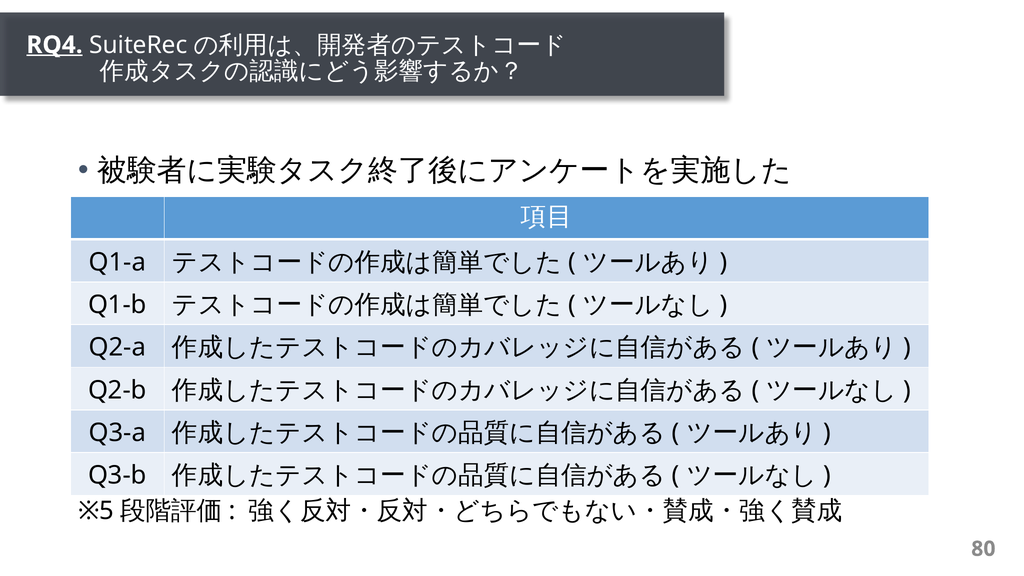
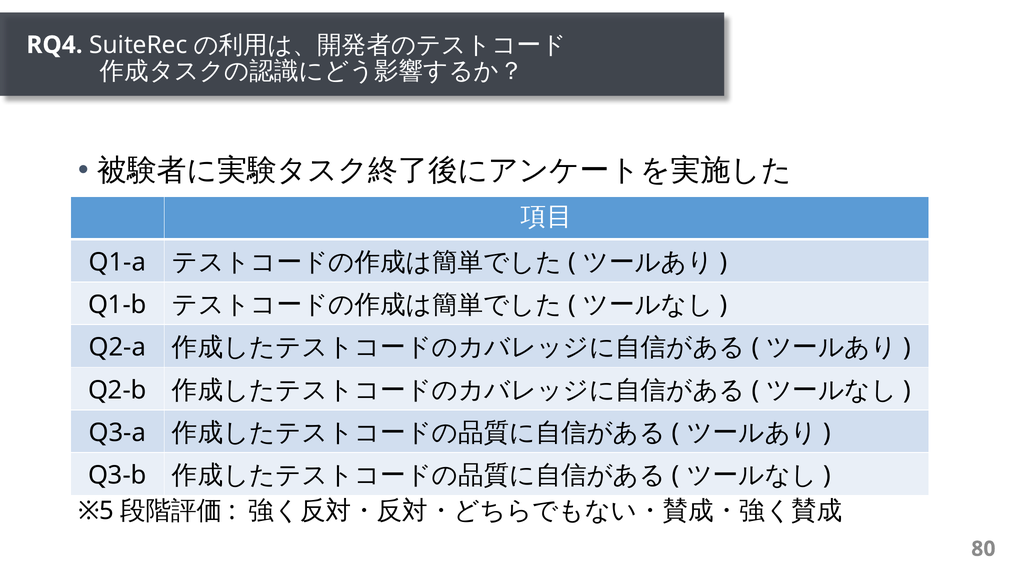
RQ4 underline: present -> none
